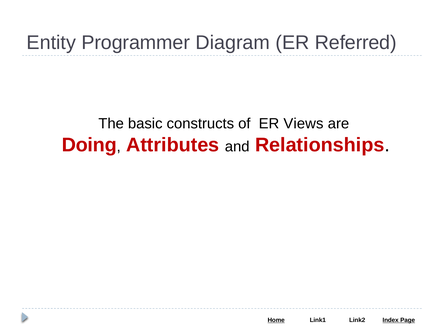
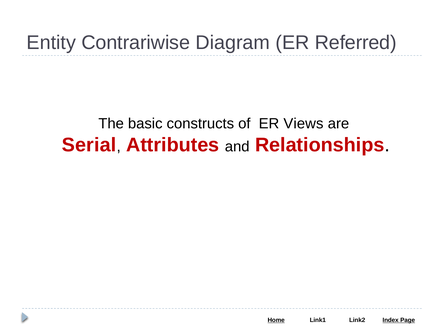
Programmer: Programmer -> Contrariwise
Doing: Doing -> Serial
